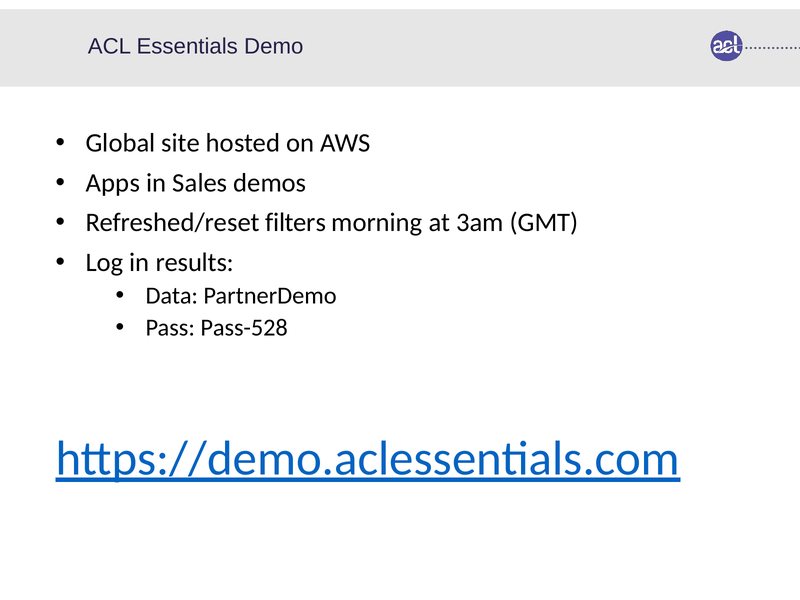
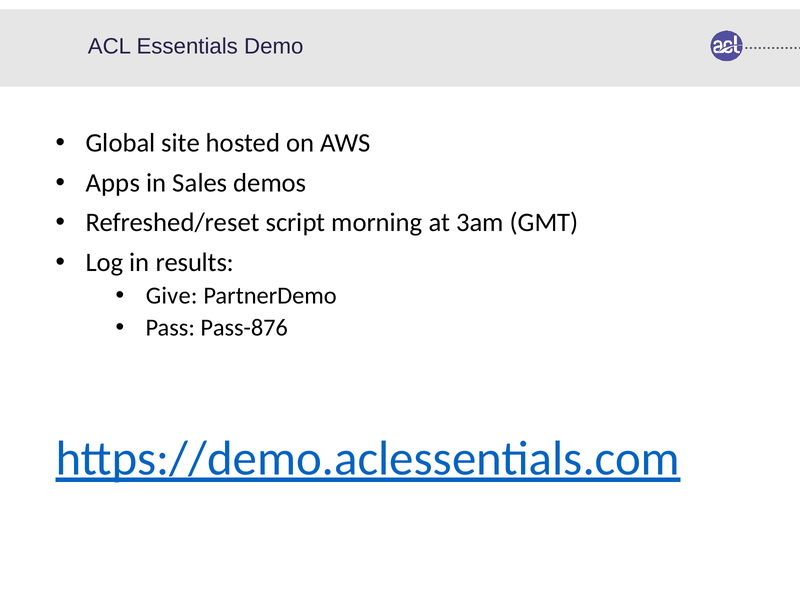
filters: filters -> script
Data: Data -> Give
Pass-528: Pass-528 -> Pass-876
